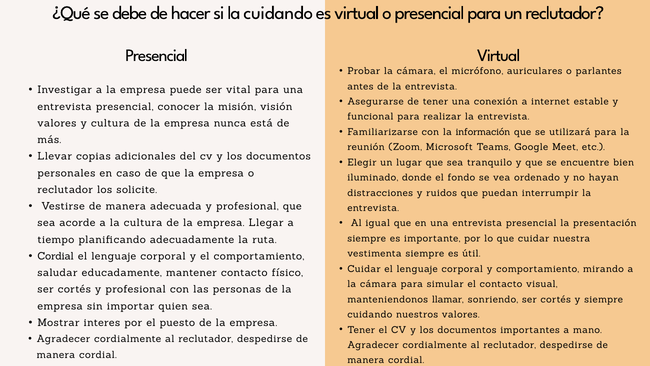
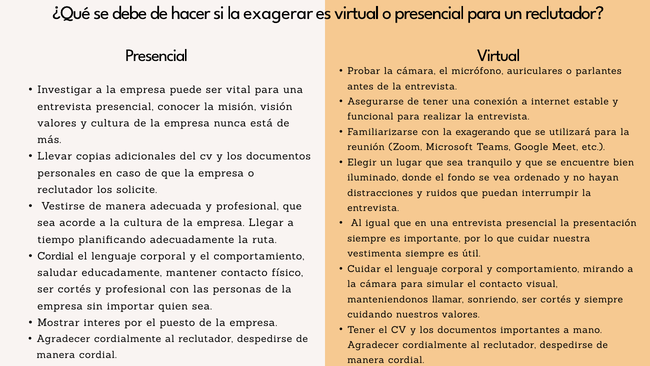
la cuidando: cuidando -> exagerar
información: información -> exagerando
